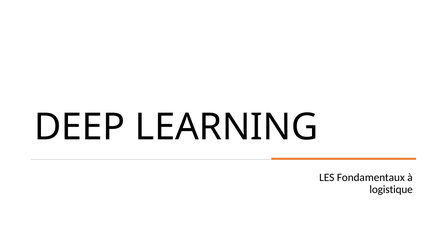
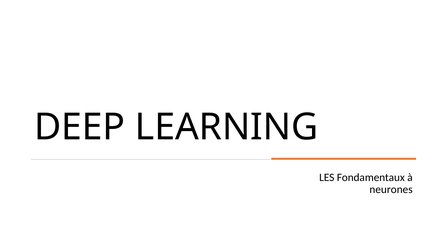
logistique: logistique -> neurones
